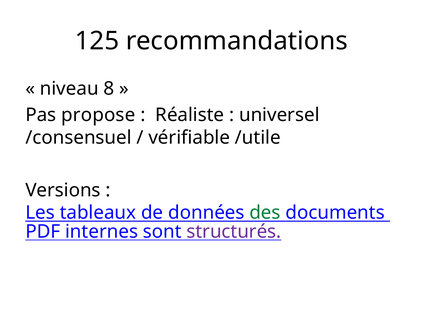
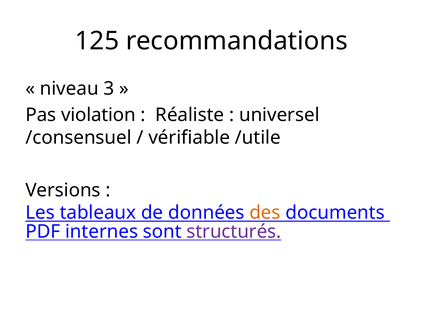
8: 8 -> 3
propose: propose -> violation
des colour: green -> orange
